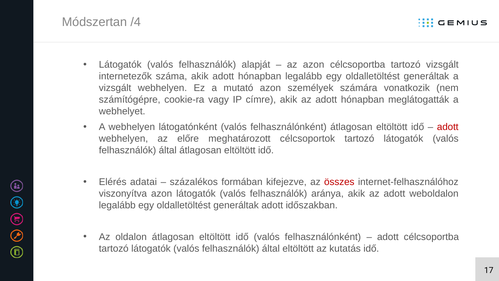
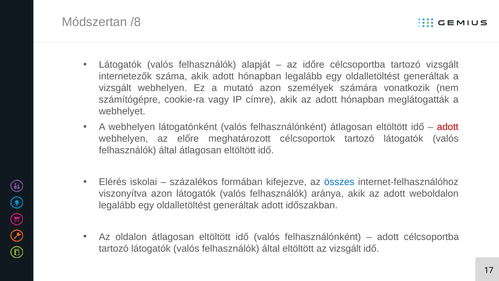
/4: /4 -> /8
az azon: azon -> időre
adatai: adatai -> iskolai
összes colour: red -> blue
az kutatás: kutatás -> vizsgált
